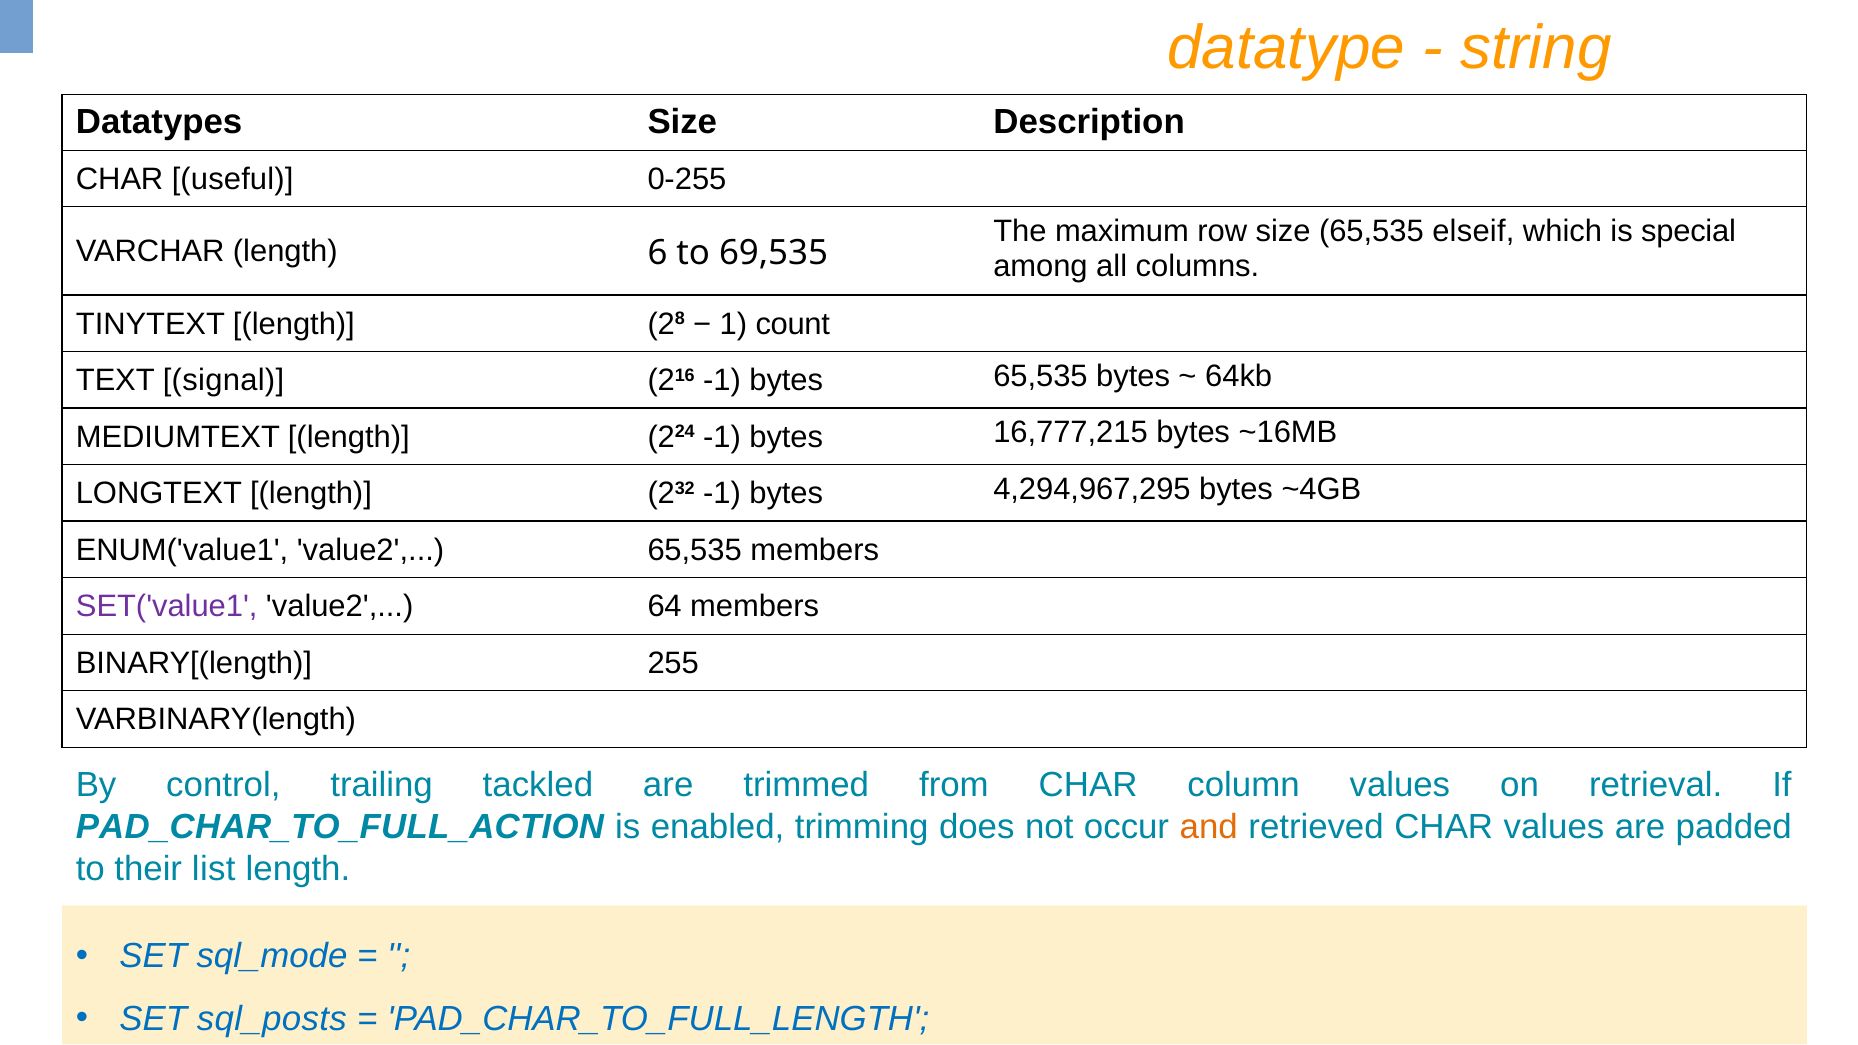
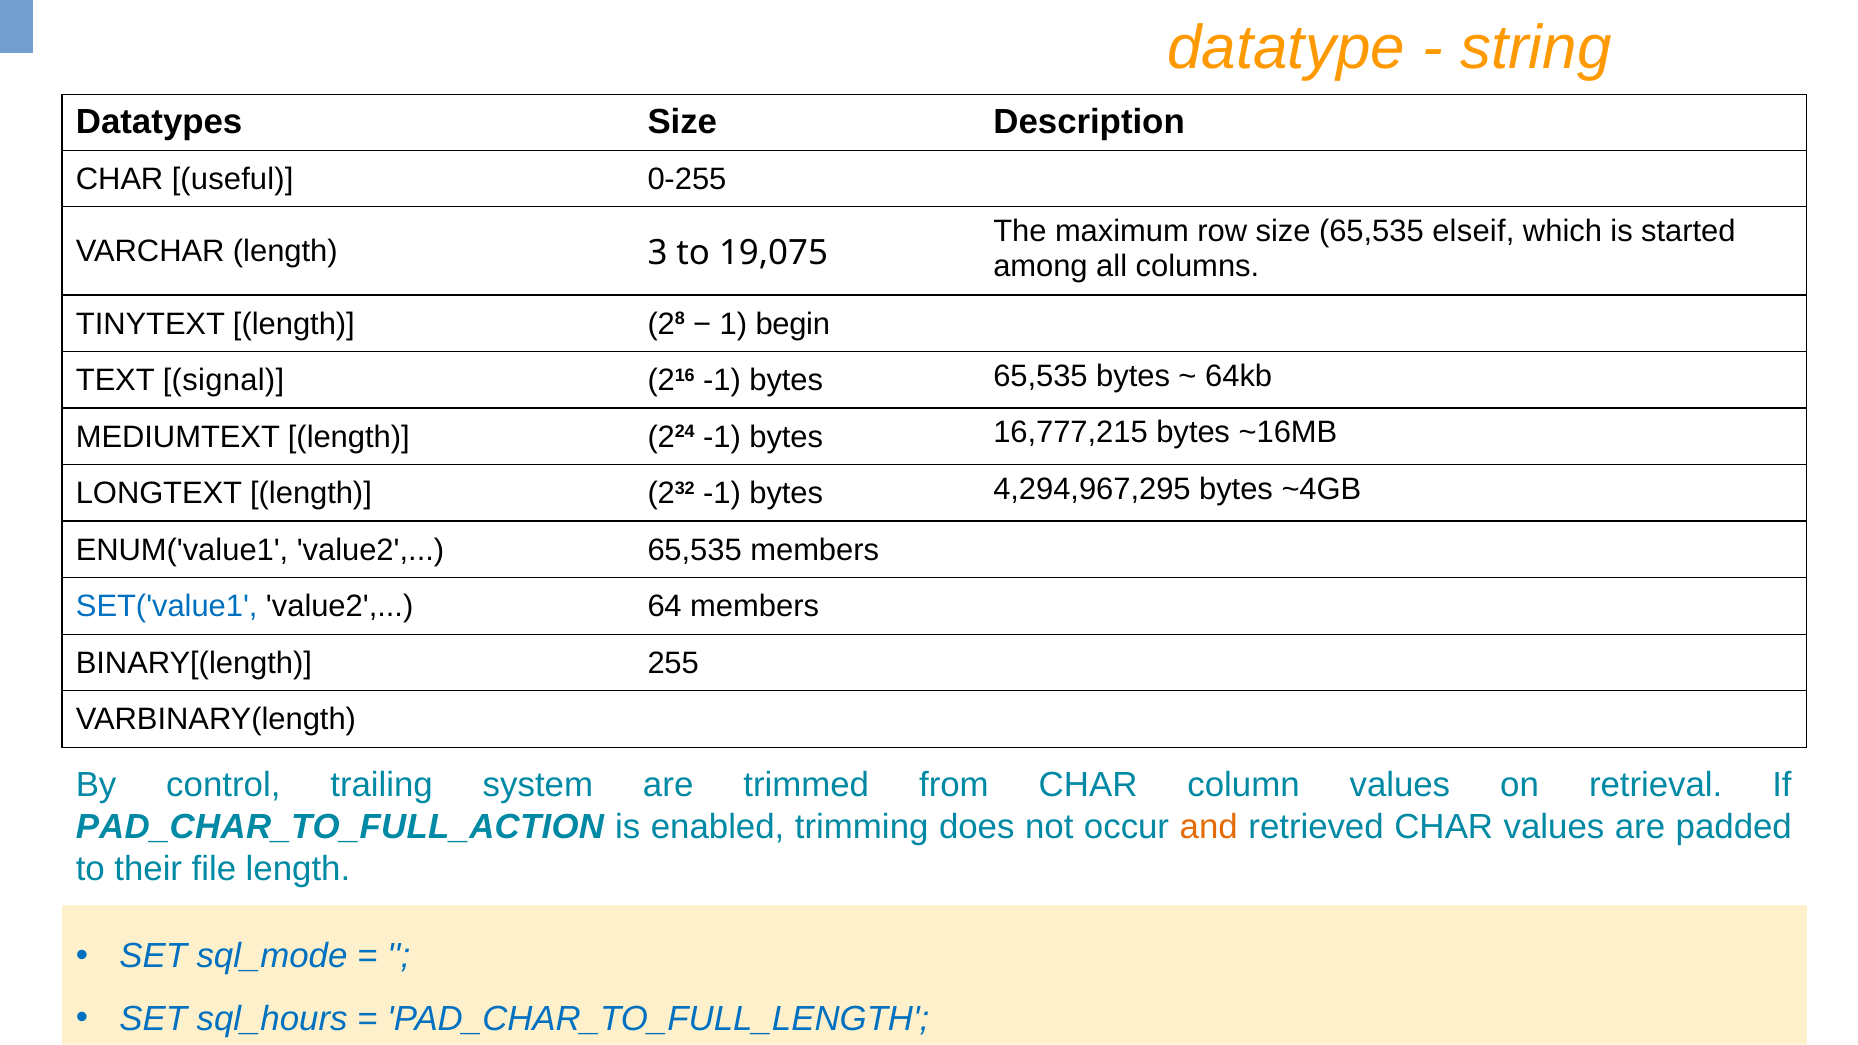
special: special -> started
6: 6 -> 3
69,535: 69,535 -> 19,075
count: count -> begin
SET('value1 colour: purple -> blue
tackled: tackled -> system
list: list -> file
sql_posts: sql_posts -> sql_hours
